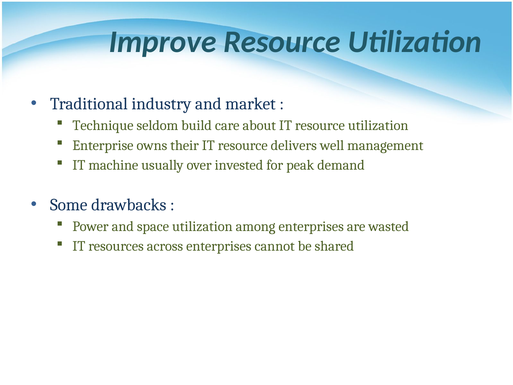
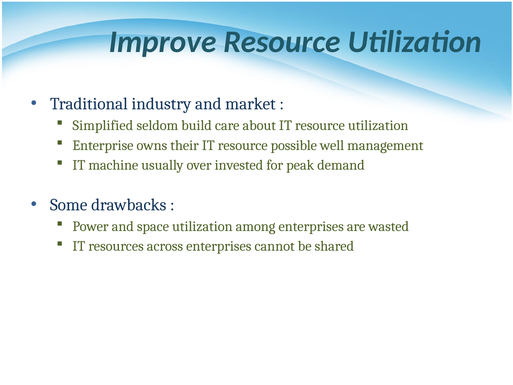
Technique: Technique -> Simplified
delivers: delivers -> possible
